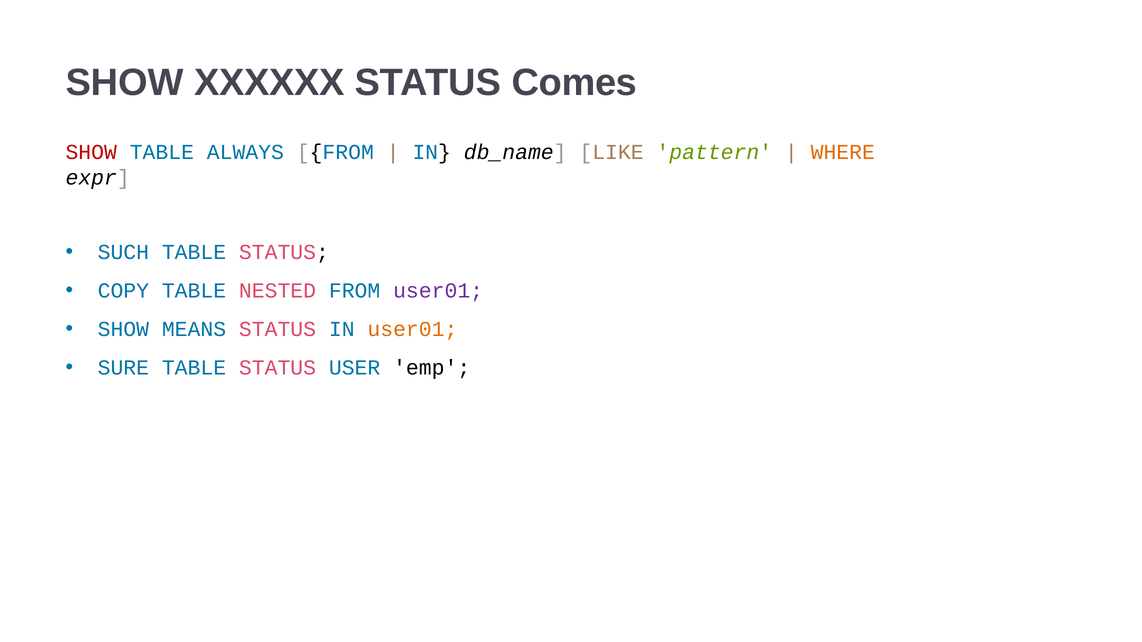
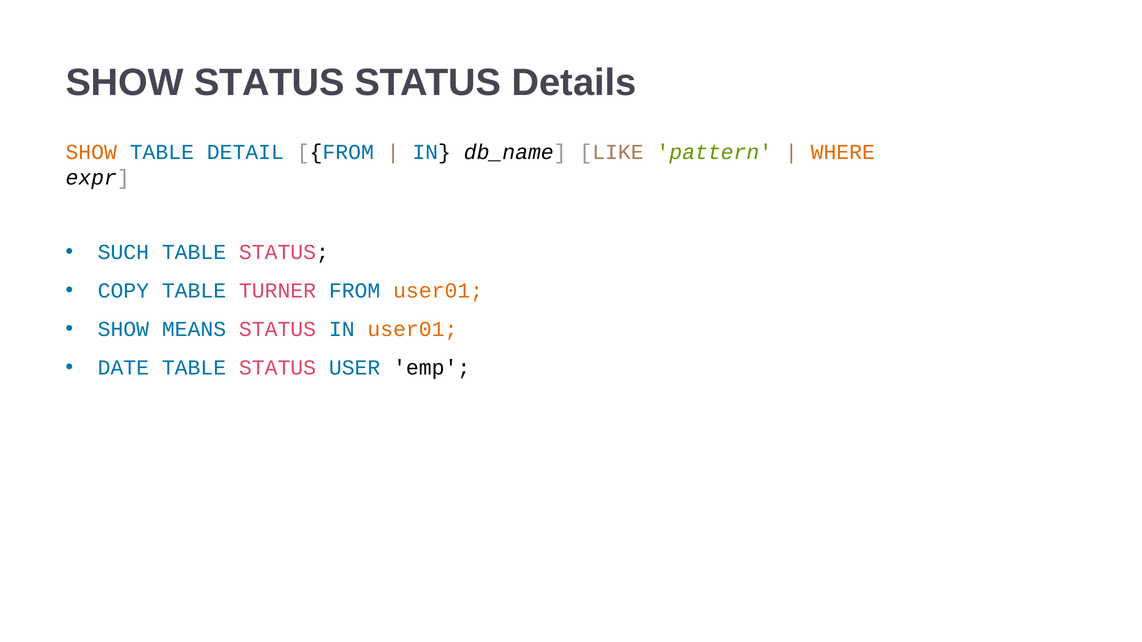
SHOW XXXXXX: XXXXXX -> STATUS
Comes: Comes -> Details
SHOW at (91, 152) colour: red -> orange
ALWAYS: ALWAYS -> DETAIL
NESTED: NESTED -> TURNER
user01 at (438, 291) colour: purple -> orange
SURE: SURE -> DATE
